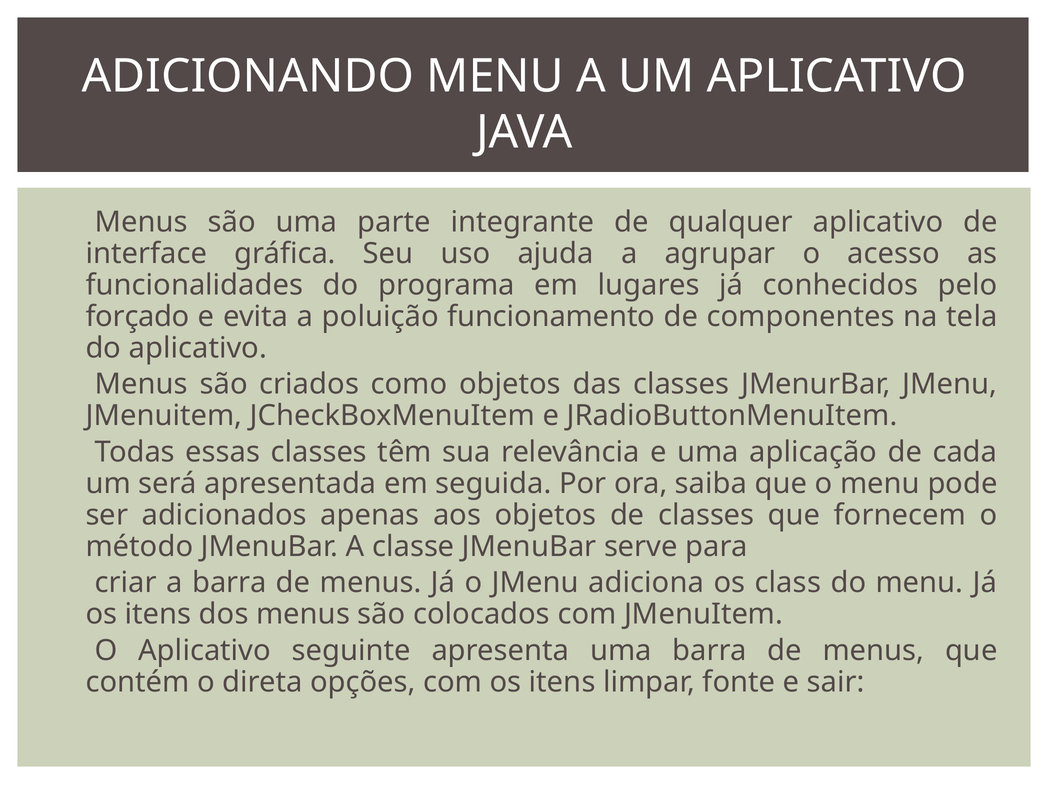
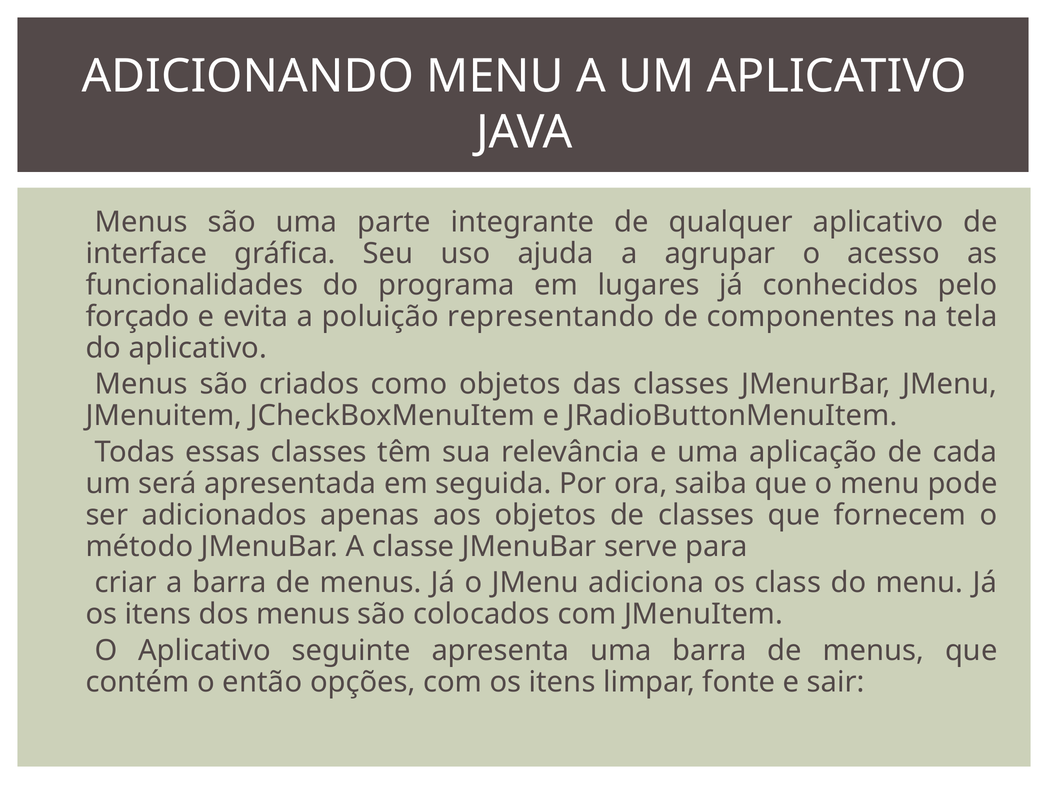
funcionamento: funcionamento -> representando
direta: direta -> então
